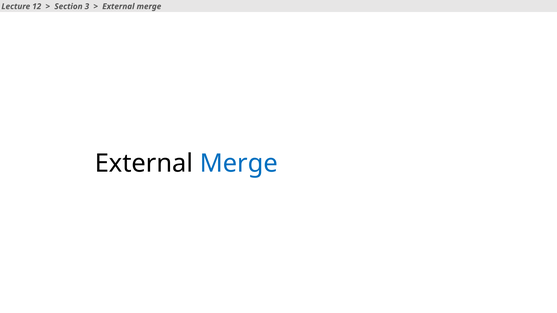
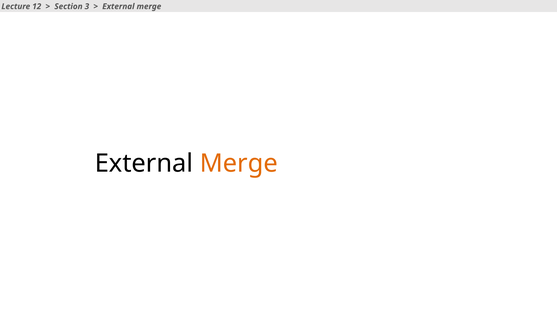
Merge at (239, 164) colour: blue -> orange
